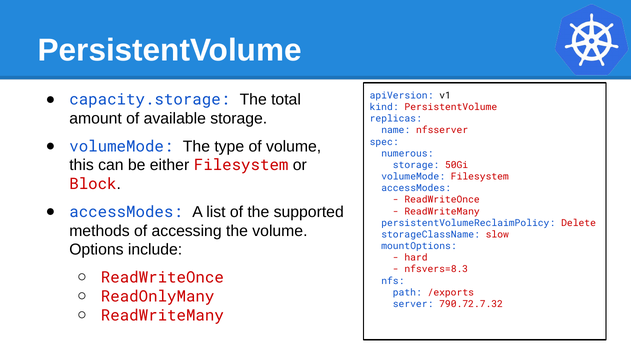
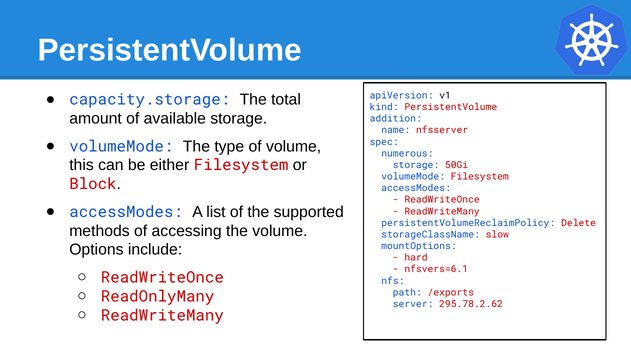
replicas: replicas -> addition
nfsvers=8.3: nfsvers=8.3 -> nfsvers=6.1
790.72.7.32: 790.72.7.32 -> 295.78.2.62
